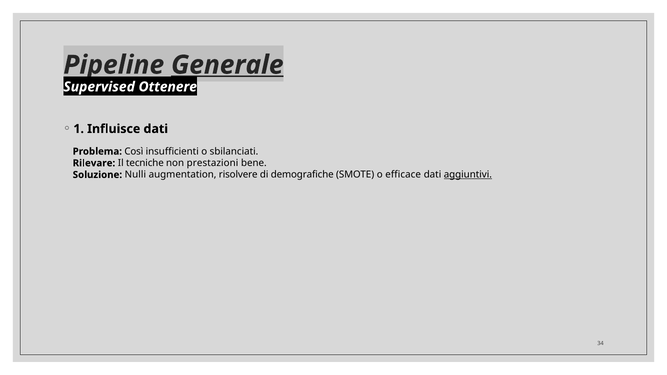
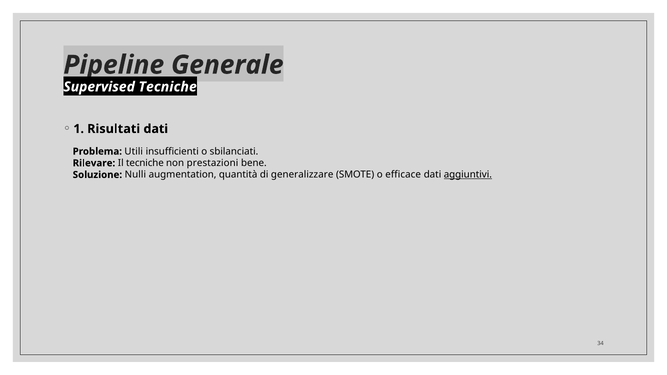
Generale underline: present -> none
Supervised Ottenere: Ottenere -> Tecniche
Influisce: Influisce -> Risultati
Così: Così -> Utili
risolvere: risolvere -> quantità
demografiche: demografiche -> generalizzare
